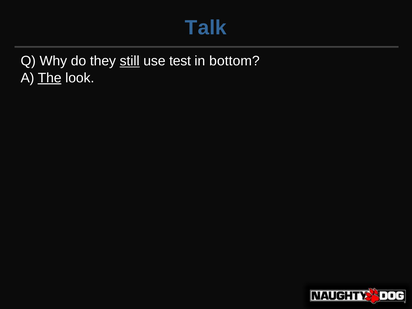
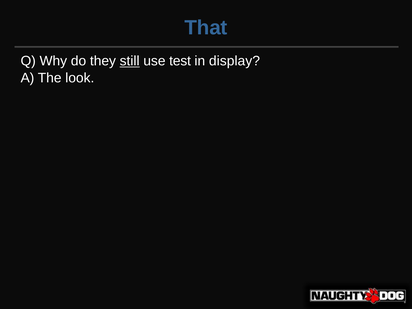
Talk: Talk -> That
bottom: bottom -> display
The underline: present -> none
